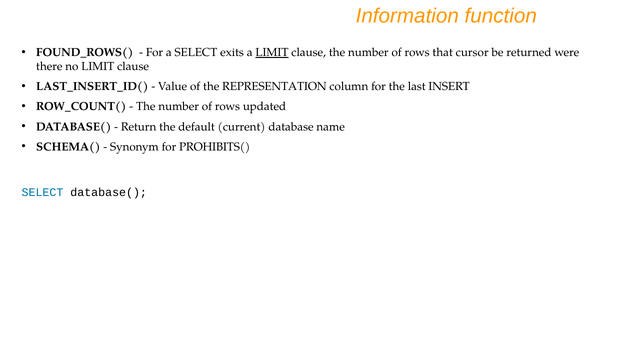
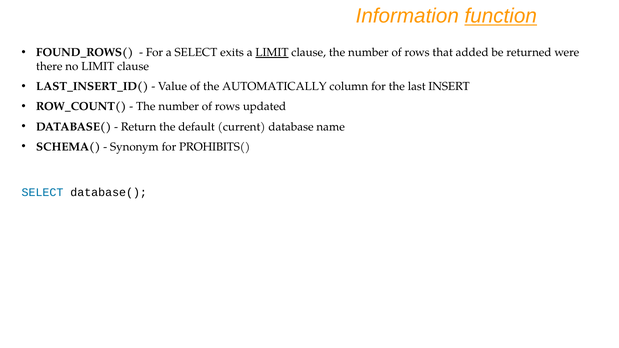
function underline: none -> present
cursor: cursor -> added
REPRESENTATION: REPRESENTATION -> AUTOMATICALLY
